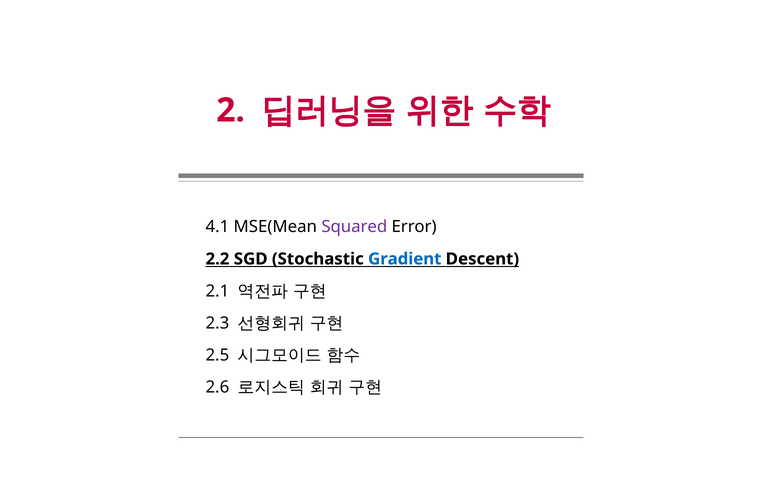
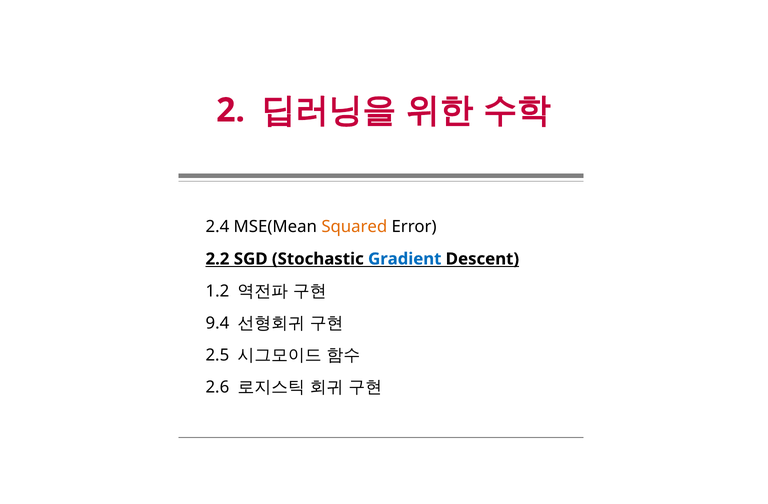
4.1: 4.1 -> 2.4
Squared colour: purple -> orange
2.1: 2.1 -> 1.2
2.3: 2.3 -> 9.4
